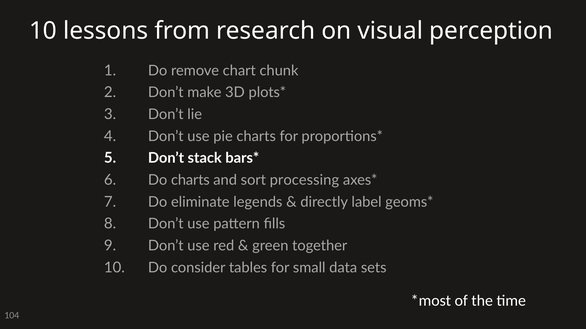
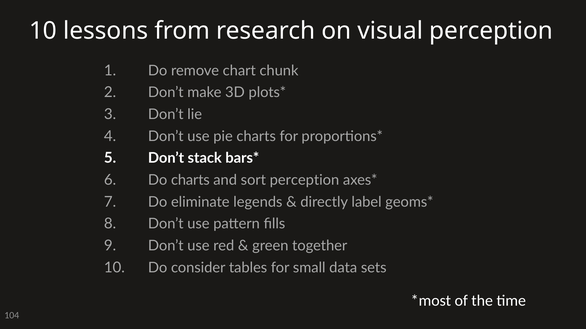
sort processing: processing -> perception
